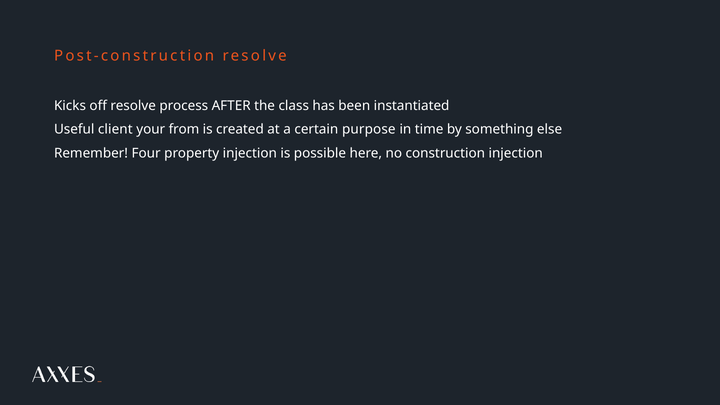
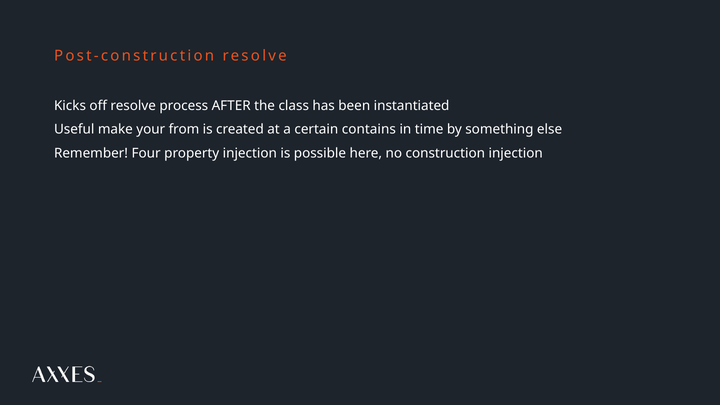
client: client -> make
purpose: purpose -> contains
